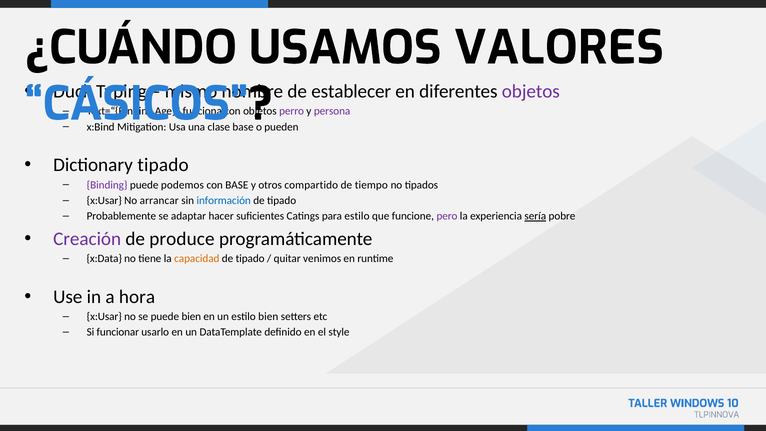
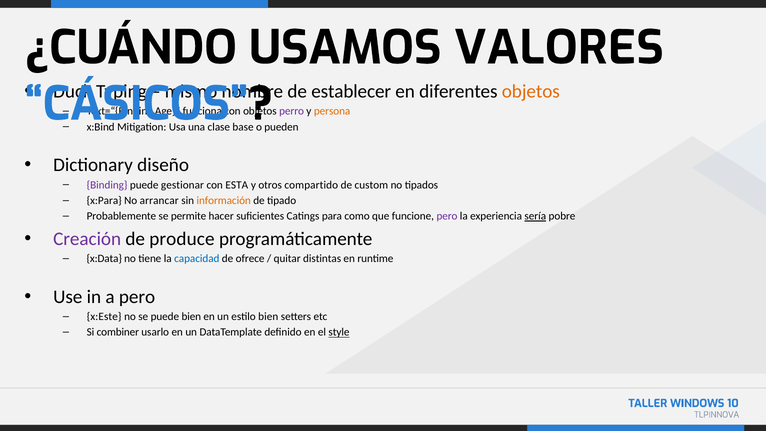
objetos at (531, 91) colour: purple -> orange
persona colour: purple -> orange
Dictionary tipado: tipado -> diseño
podemos: podemos -> gestionar
con BASE: BASE -> ESTA
tiempo: tiempo -> custom
x:Usar at (104, 200): x:Usar -> x:Para
información colour: blue -> orange
adaptar: adaptar -> permite
para estilo: estilo -> como
capacidad colour: orange -> blue
tipado at (250, 259): tipado -> ofrece
venimos: venimos -> distintas
a hora: hora -> pero
x:Usar at (104, 317): x:Usar -> x:Este
funcionar: funcionar -> combiner
style underline: none -> present
